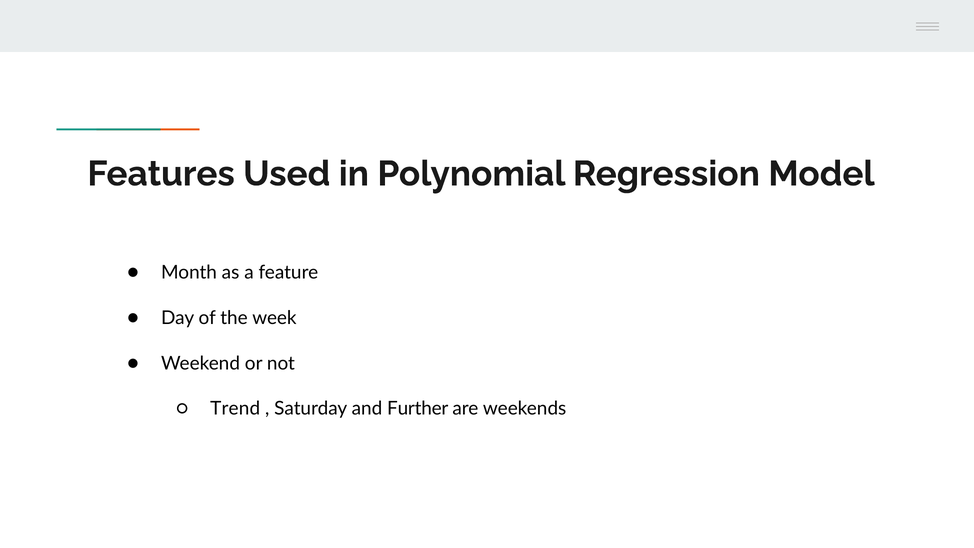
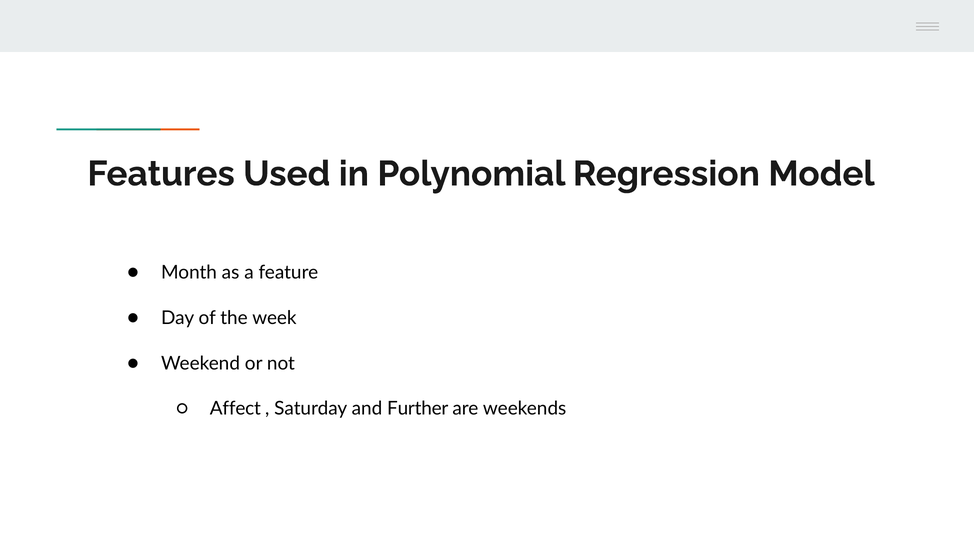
Trend: Trend -> Affect
